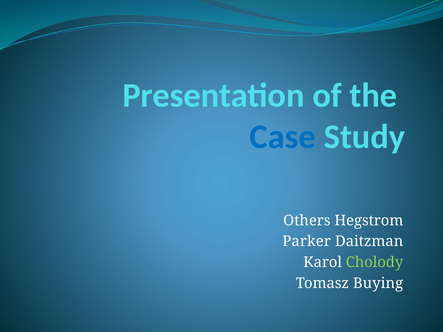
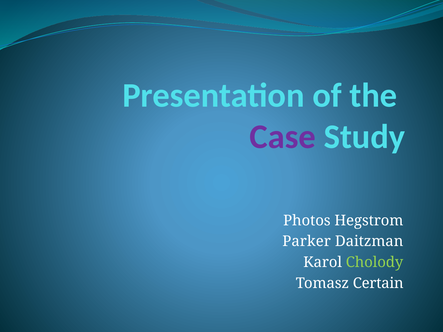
Case colour: blue -> purple
Others: Others -> Photos
Buying: Buying -> Certain
